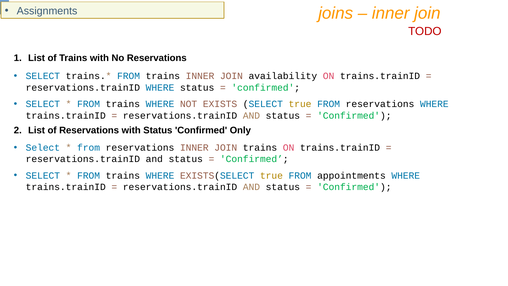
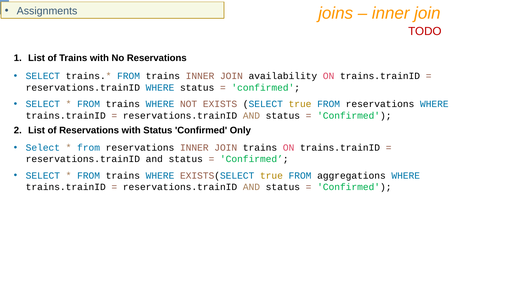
appointments: appointments -> aggregations
